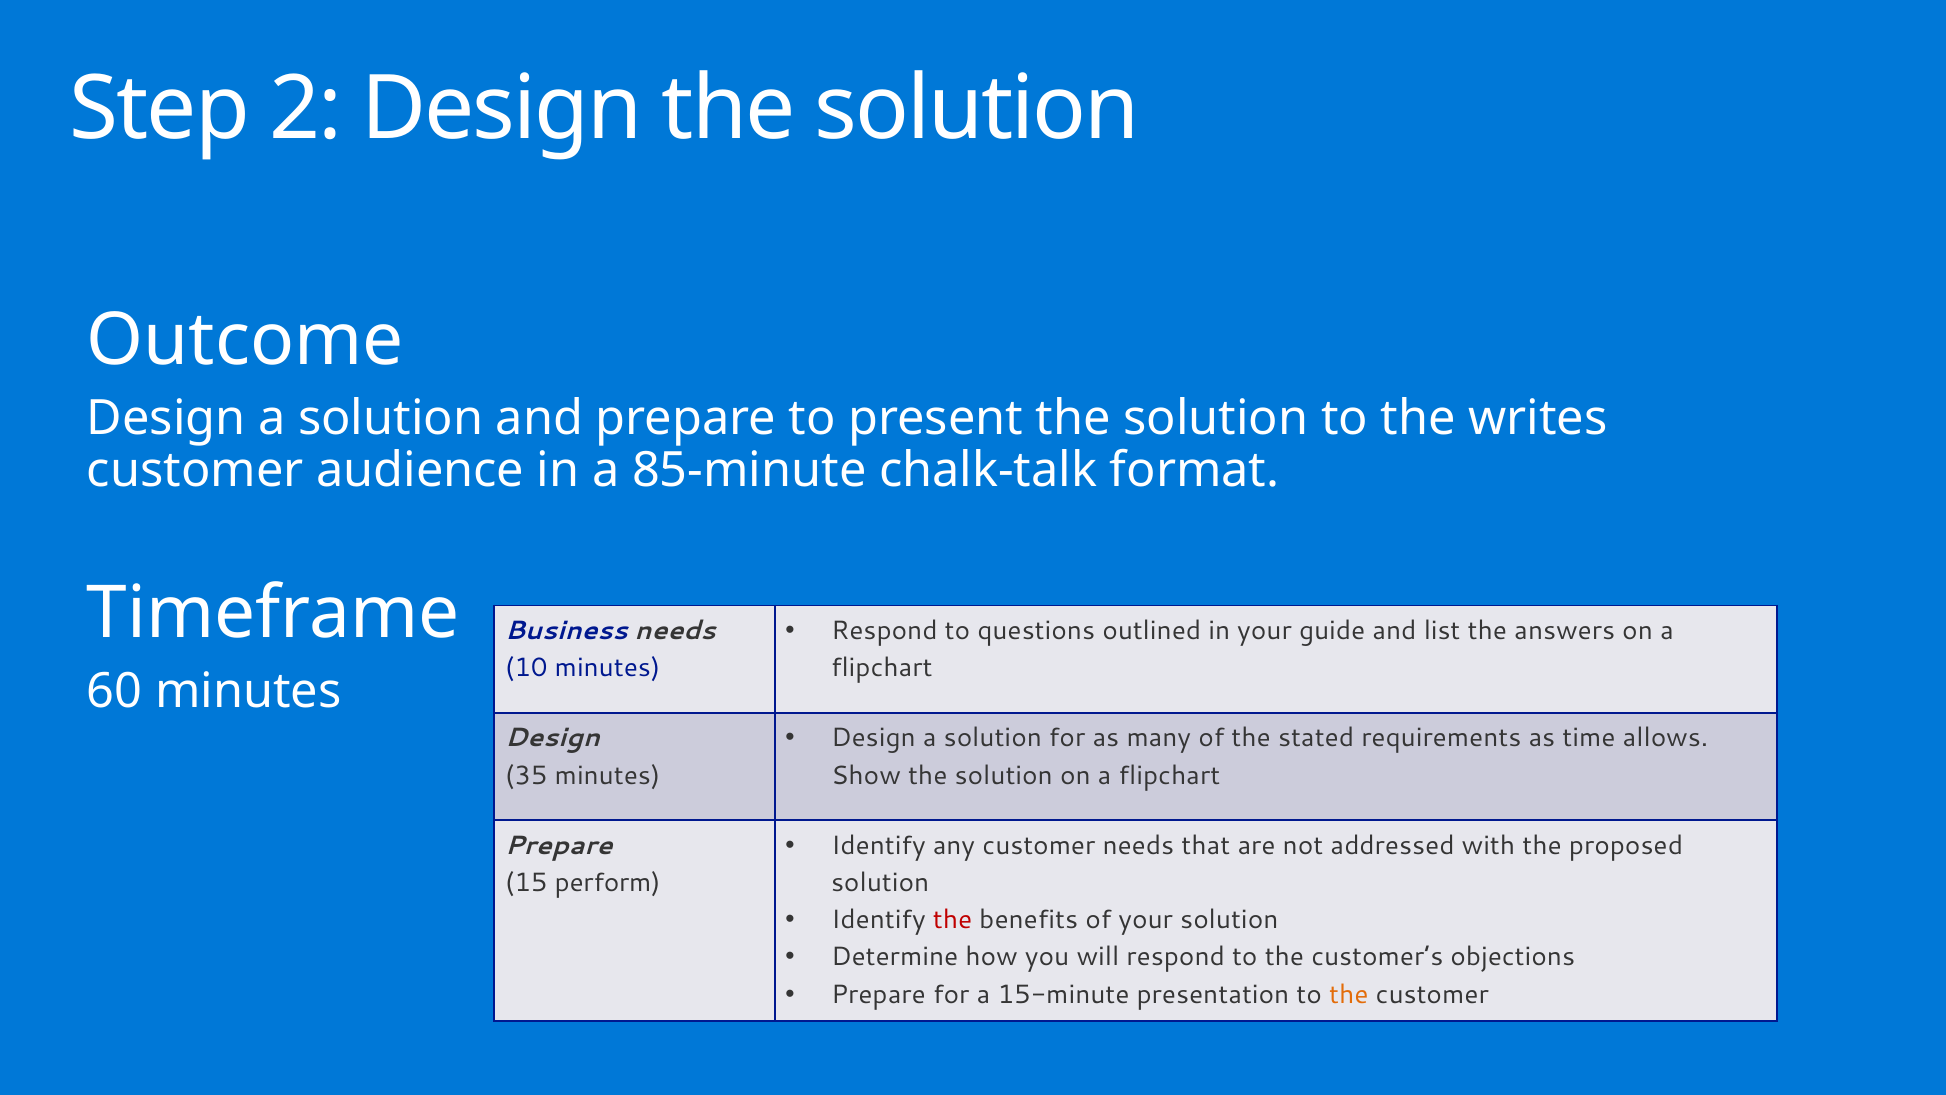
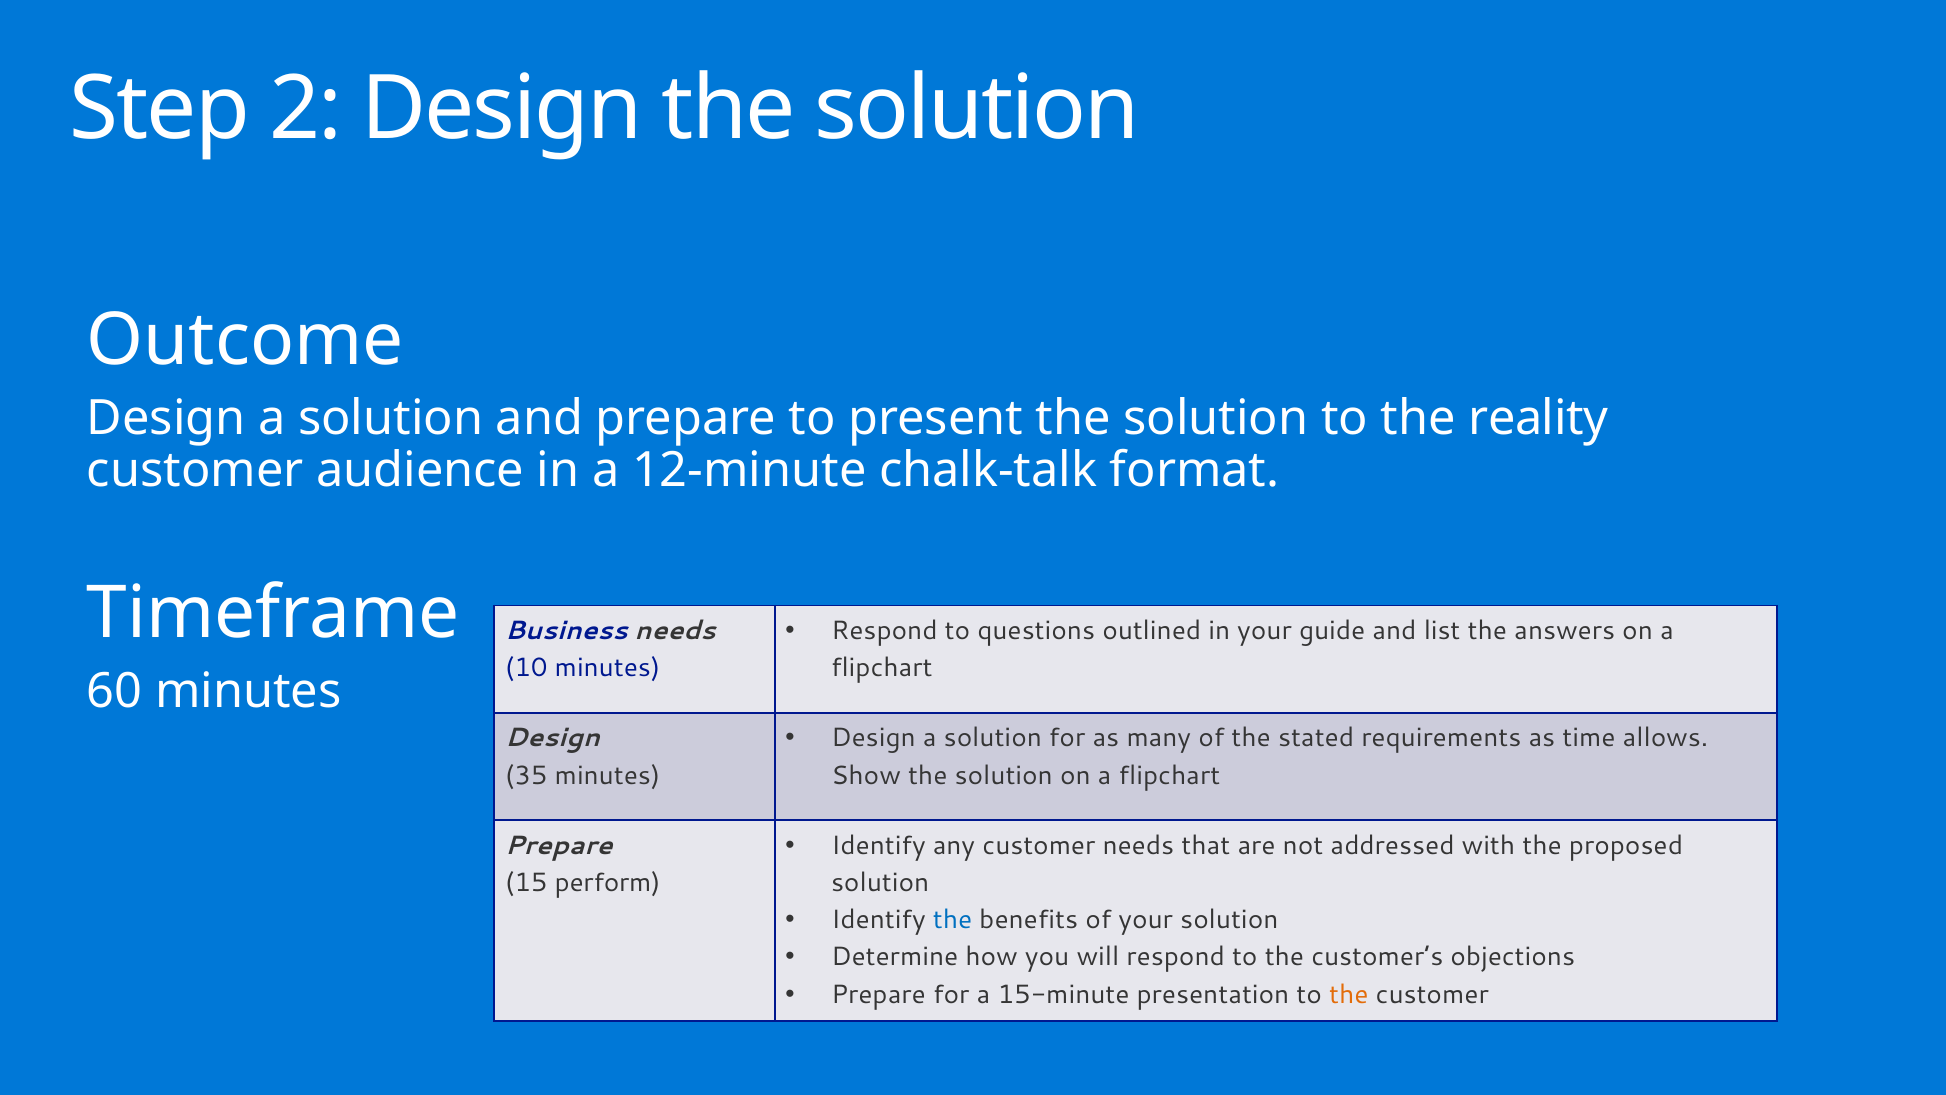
writes: writes -> reality
85-minute: 85-minute -> 12-minute
the at (953, 920) colour: red -> blue
